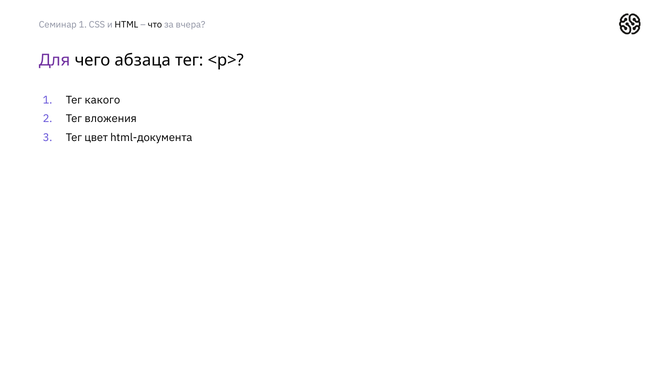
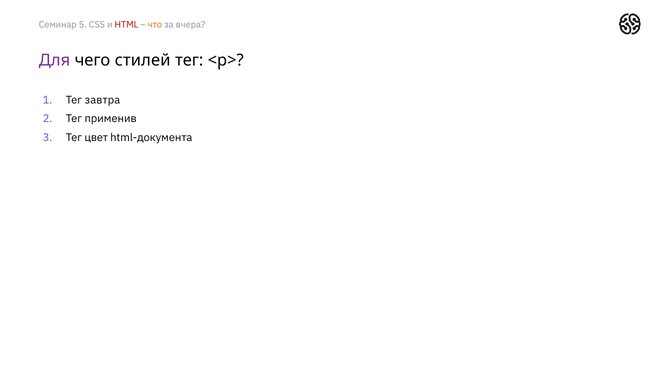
Семинар 1: 1 -> 5
HTML colour: black -> red
что colour: black -> orange
абзаца: абзаца -> стилей
какого: какого -> завтра
вложения: вложения -> применив
